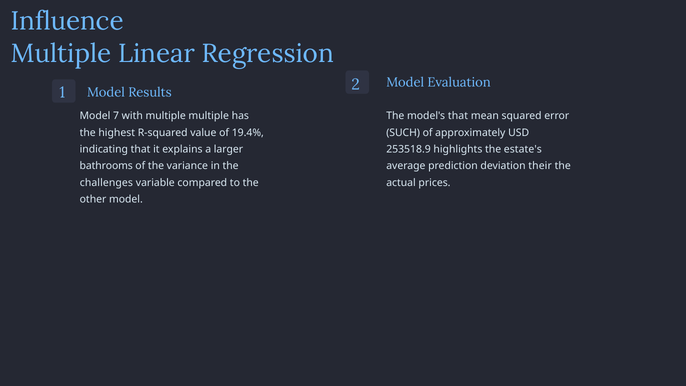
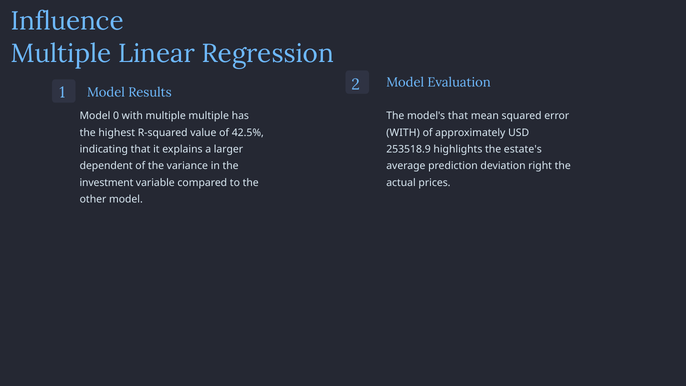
7: 7 -> 0
19.4%: 19.4% -> 42.5%
SUCH at (403, 133): SUCH -> WITH
bathrooms: bathrooms -> dependent
their: their -> right
challenges: challenges -> investment
